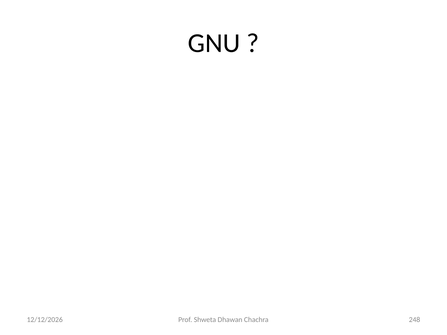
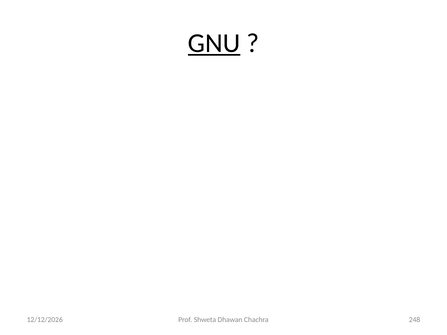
GNU underline: none -> present
